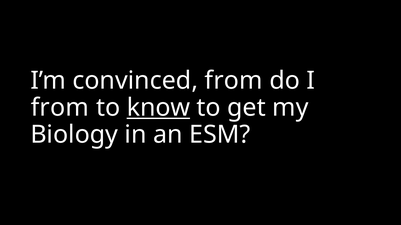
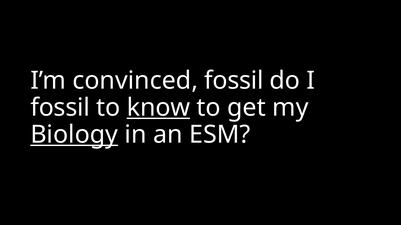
convinced from: from -> fossil
from at (60, 108): from -> fossil
Biology underline: none -> present
